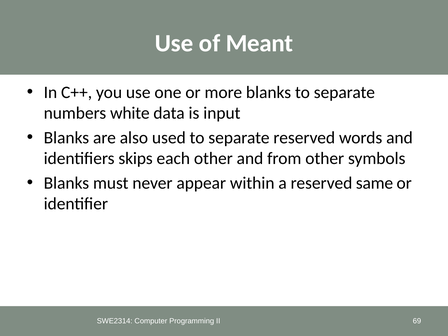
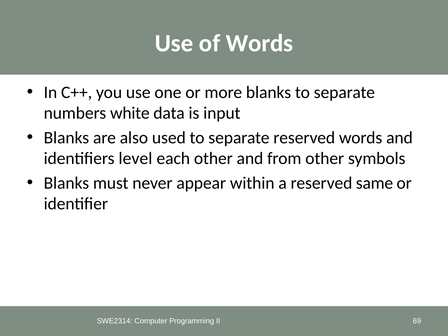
of Meant: Meant -> Words
skips: skips -> level
